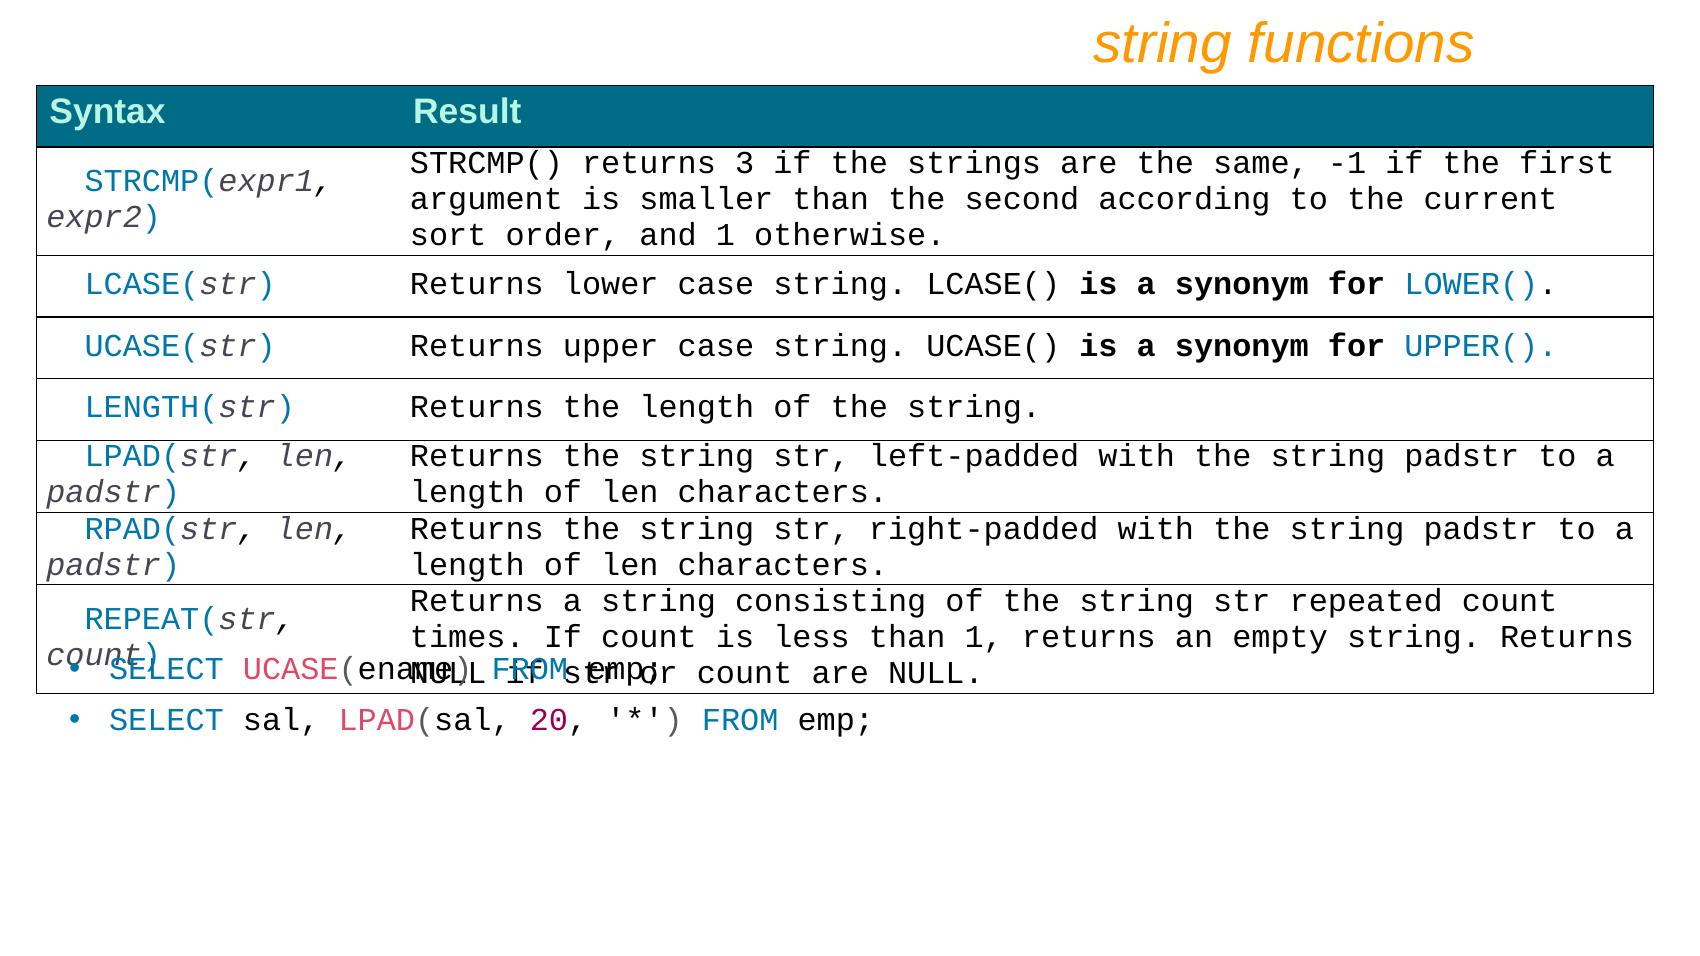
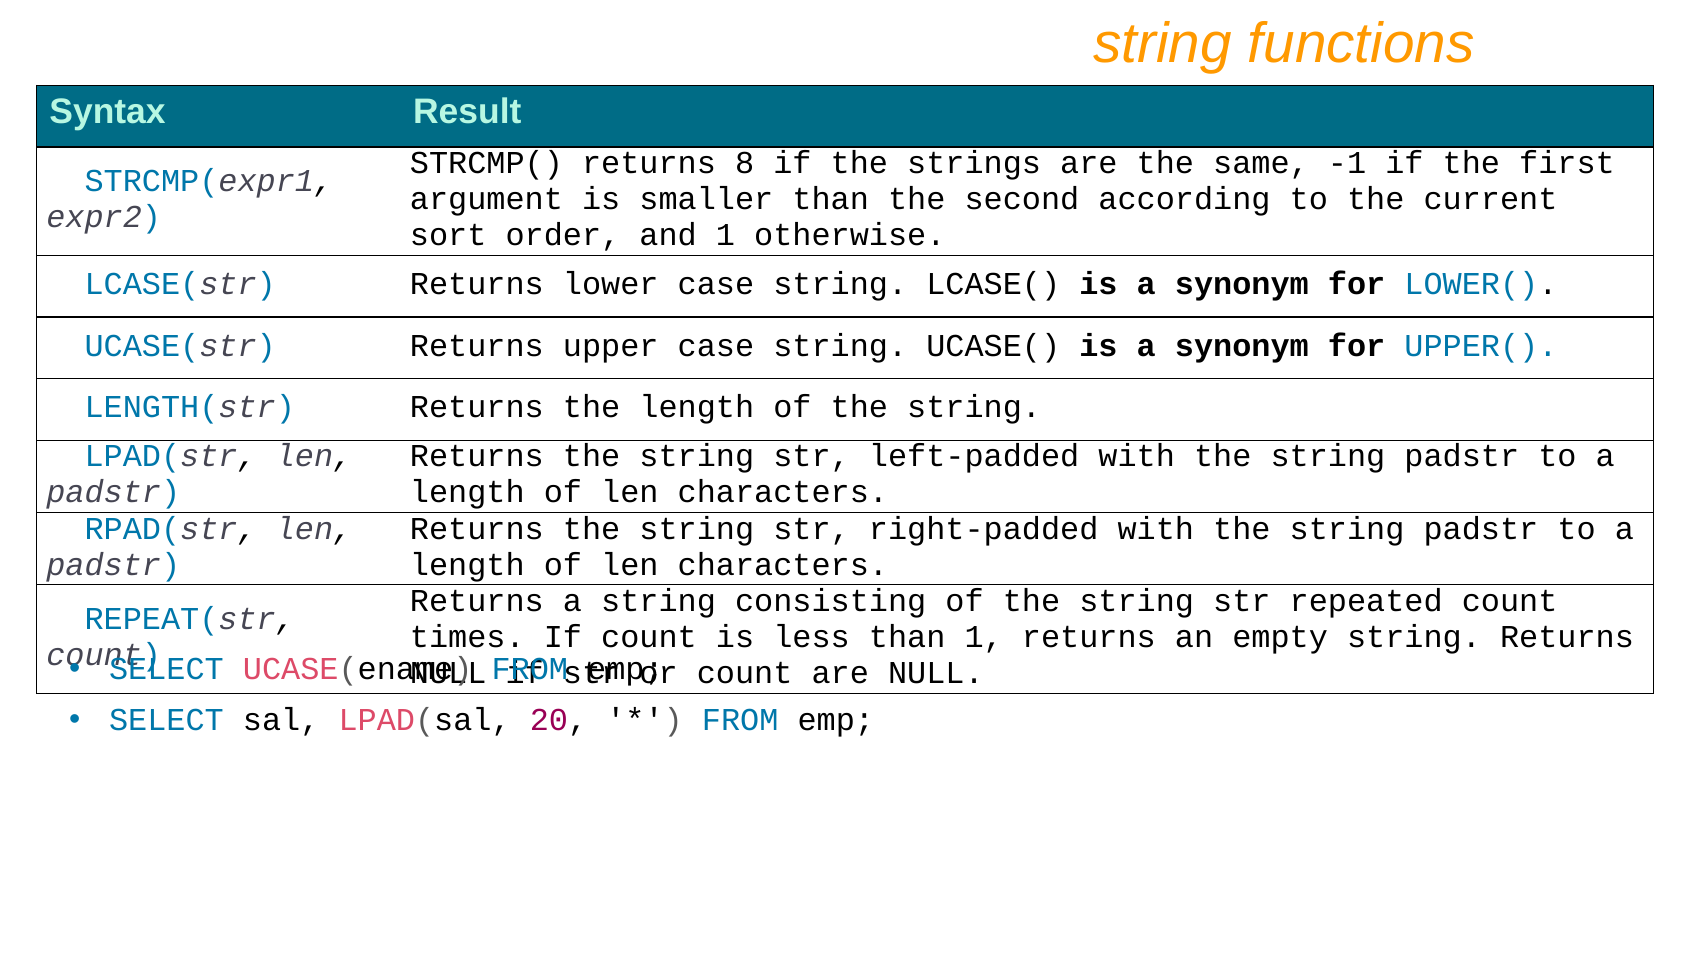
3: 3 -> 8
